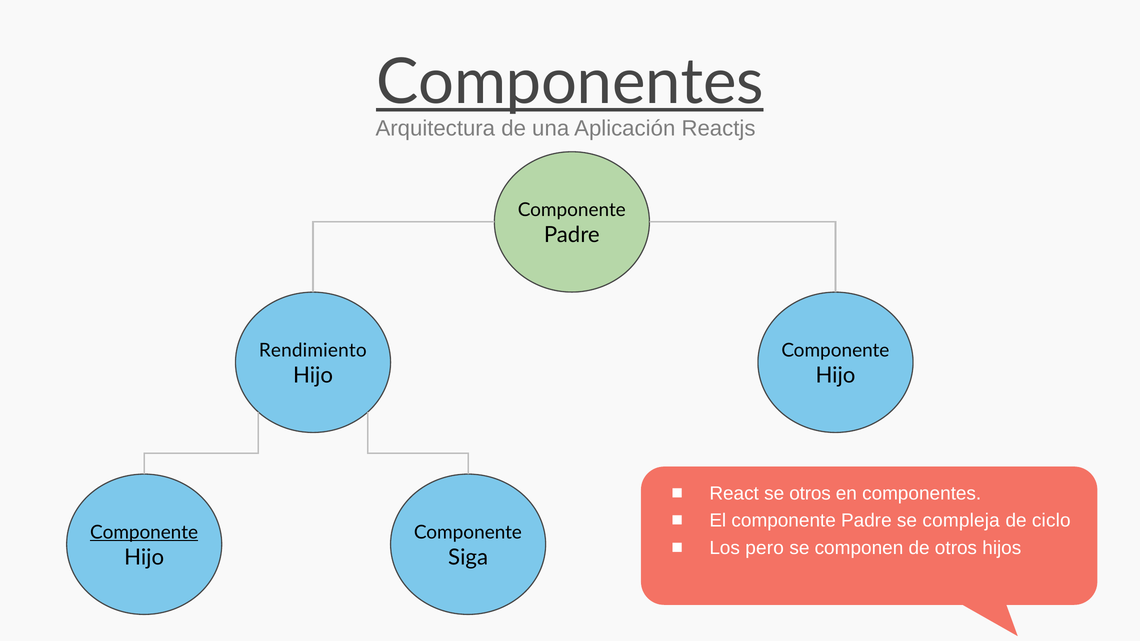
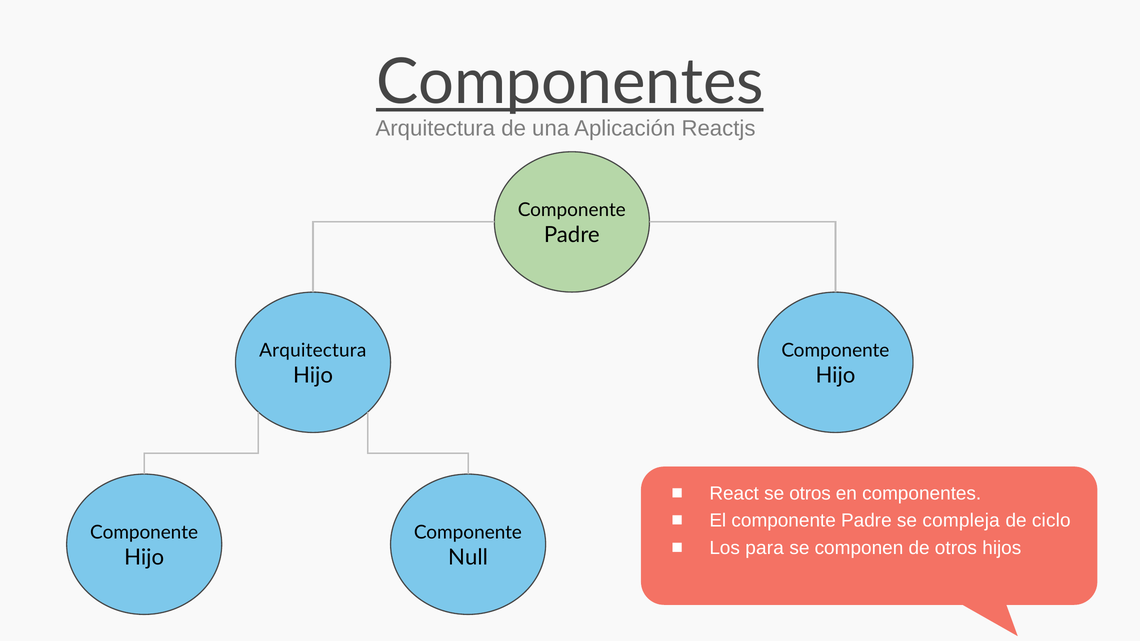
Rendimiento at (313, 350): Rendimiento -> Arquitectura
Componente at (144, 532) underline: present -> none
pero: pero -> para
Siga: Siga -> Null
